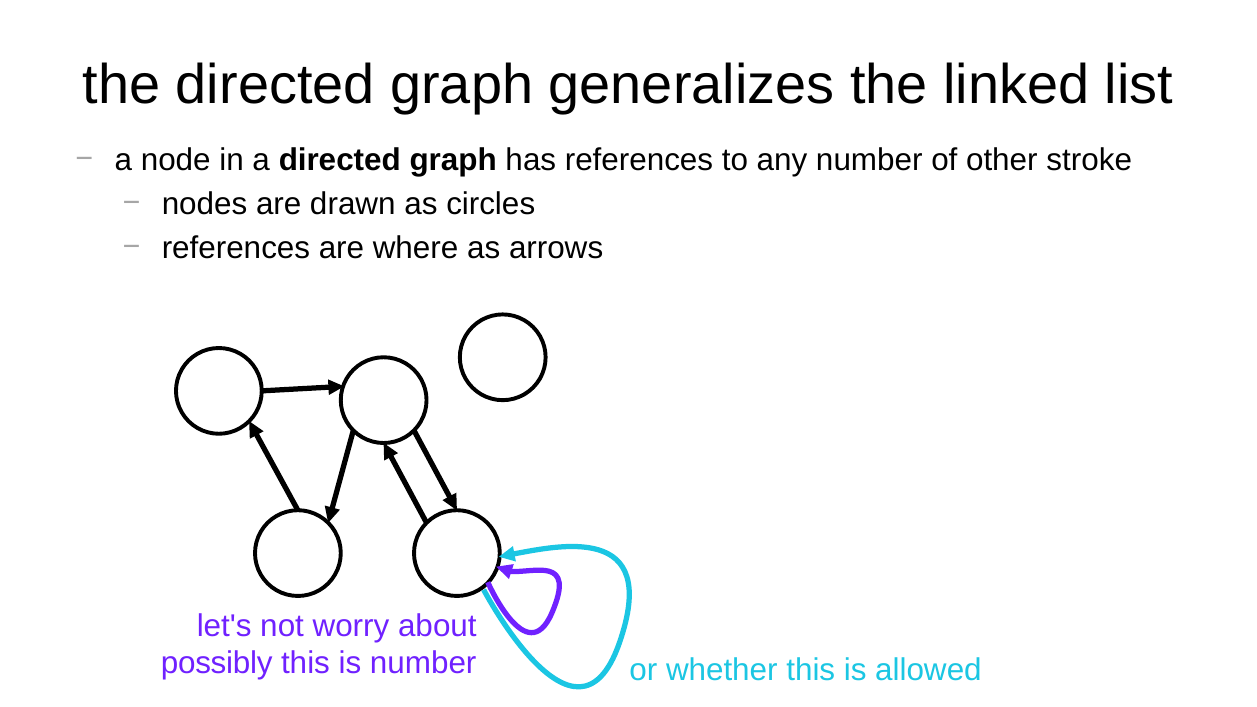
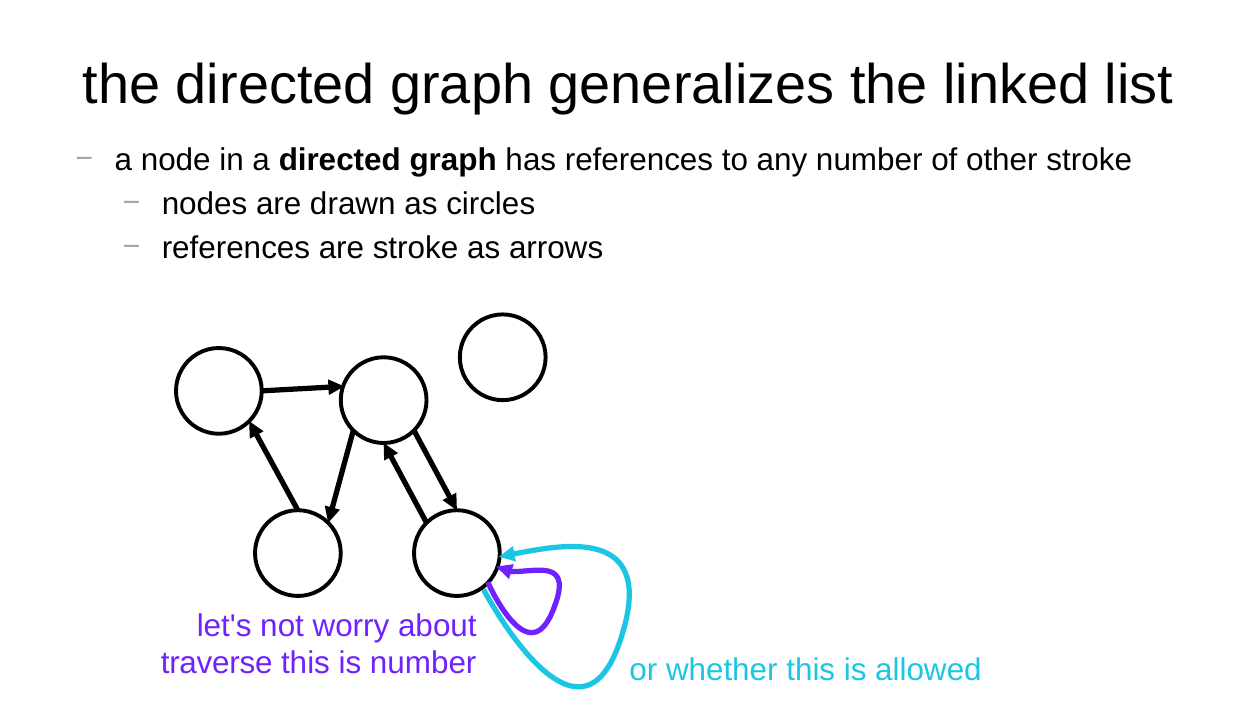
are where: where -> stroke
possibly: possibly -> traverse
